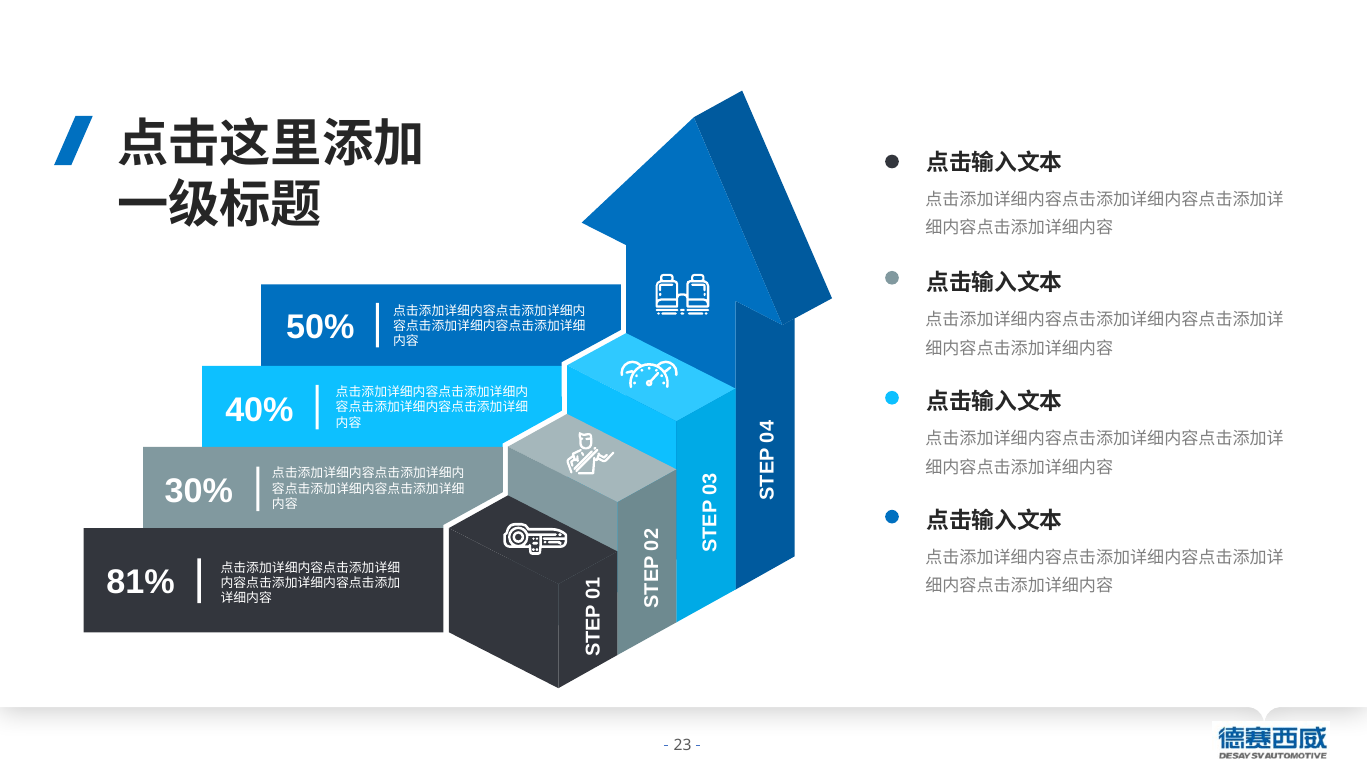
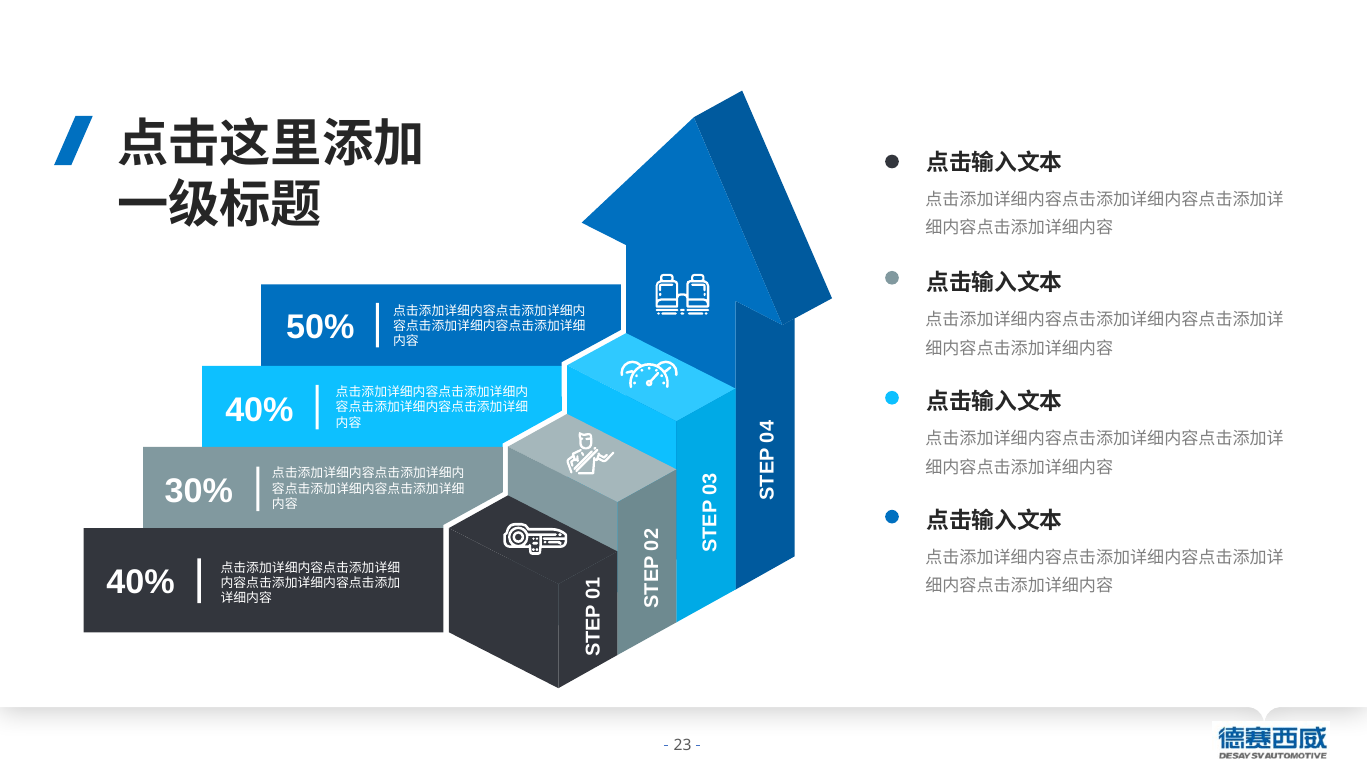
81% at (141, 582): 81% -> 40%
